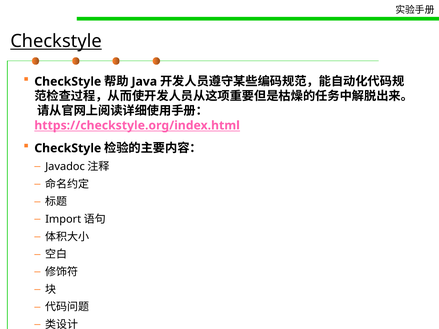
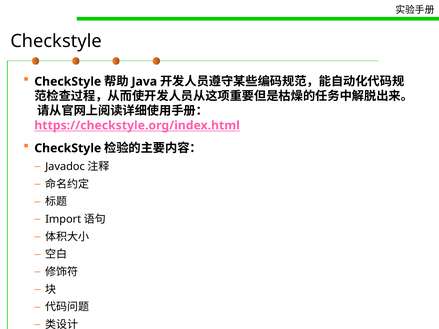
Checkstyle at (56, 41) underline: present -> none
